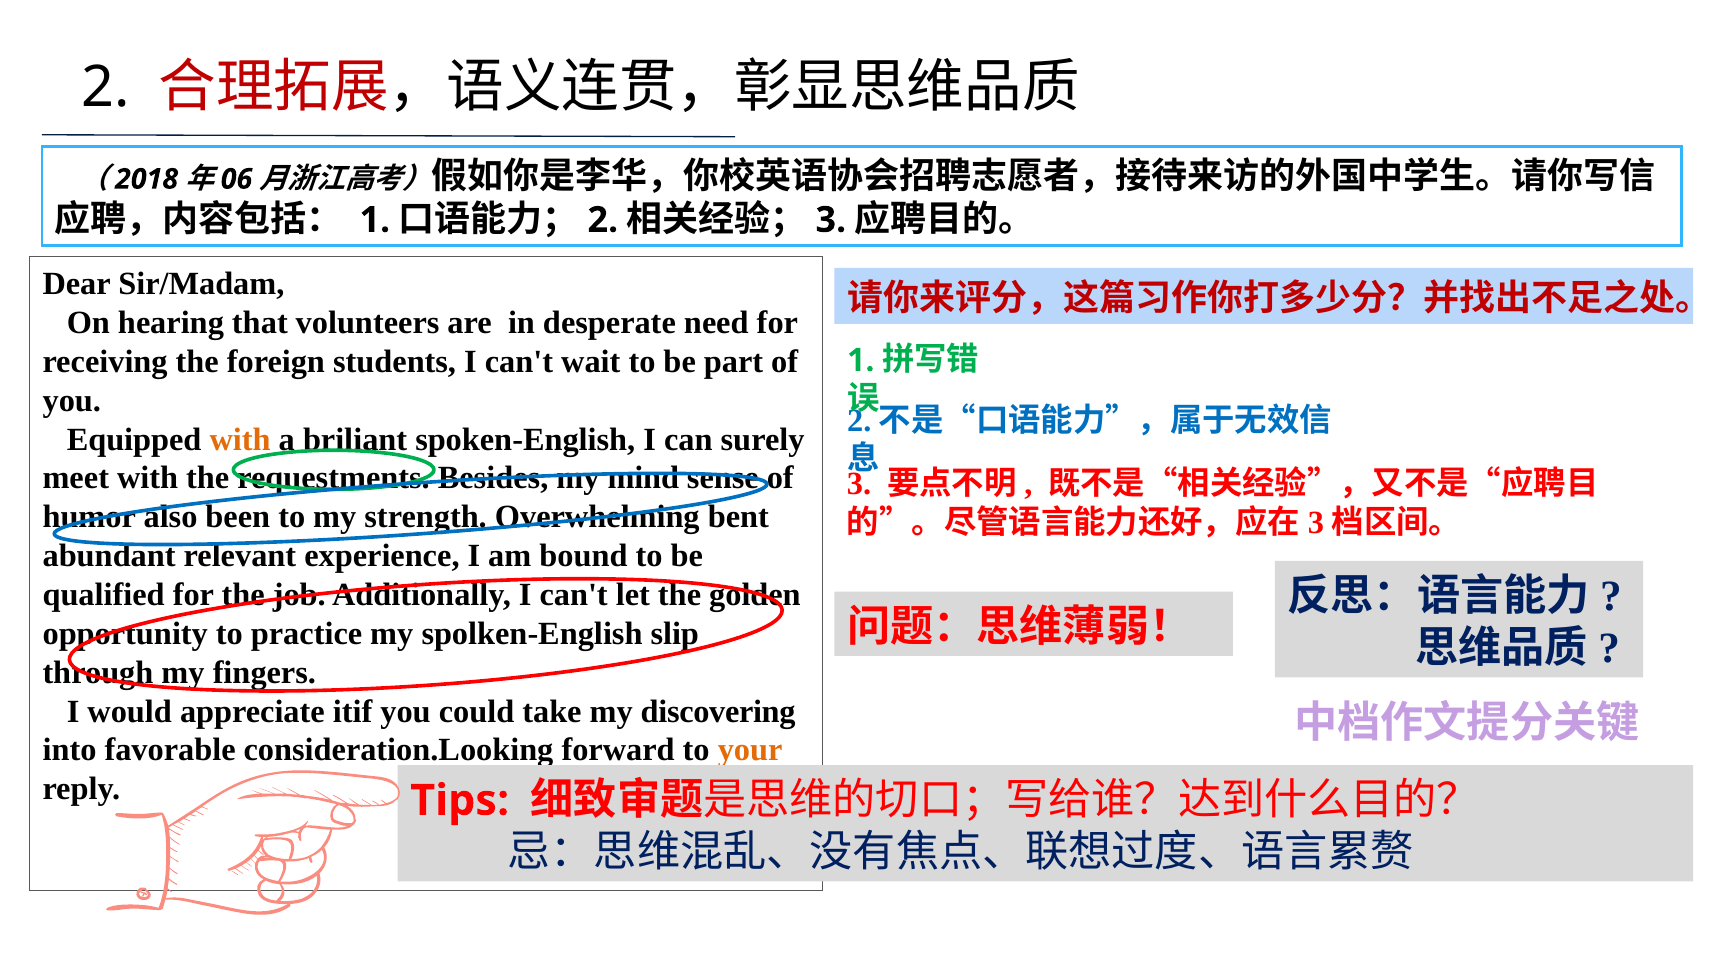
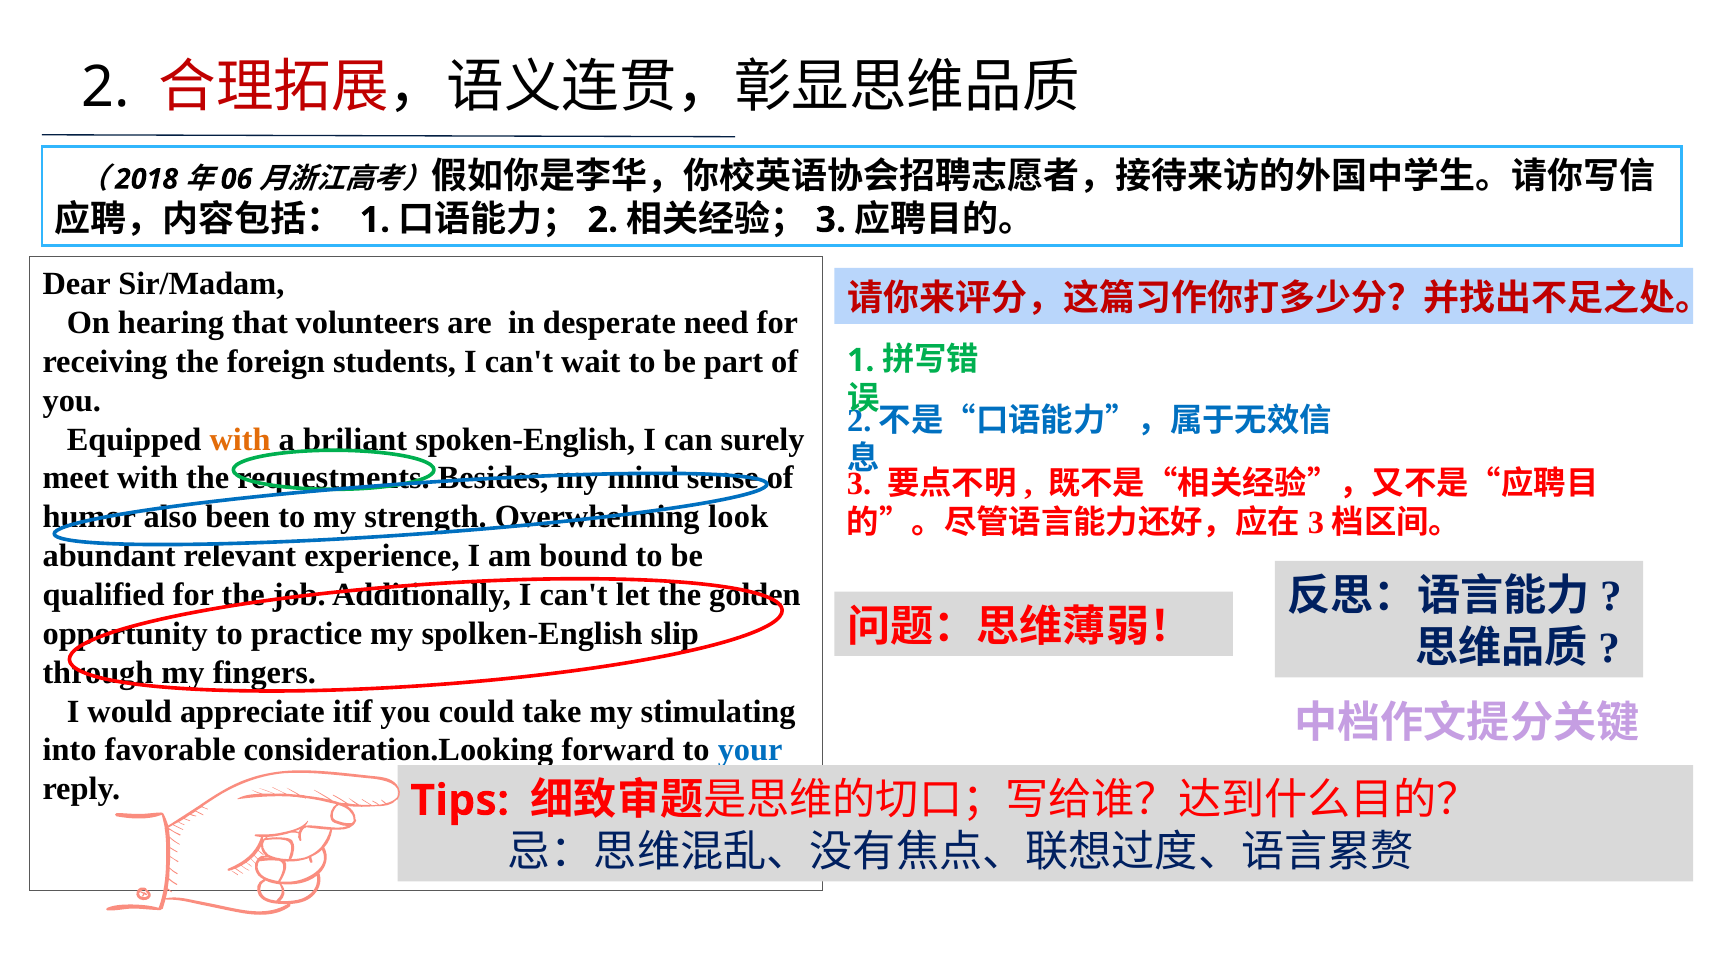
bent: bent -> look
discovering: discovering -> stimulating
your colour: orange -> blue
